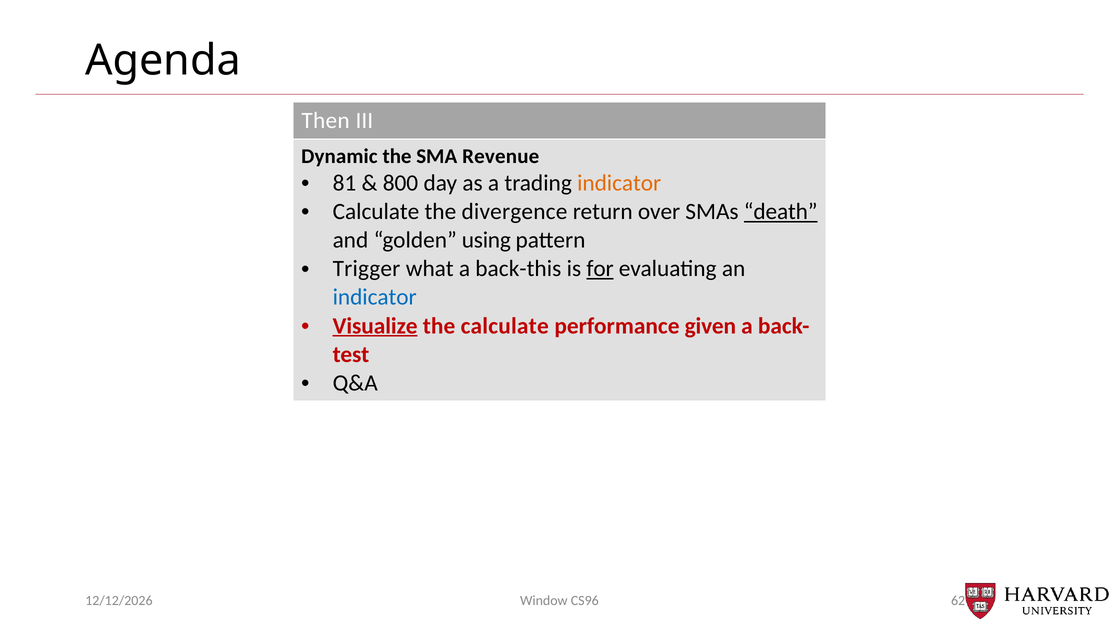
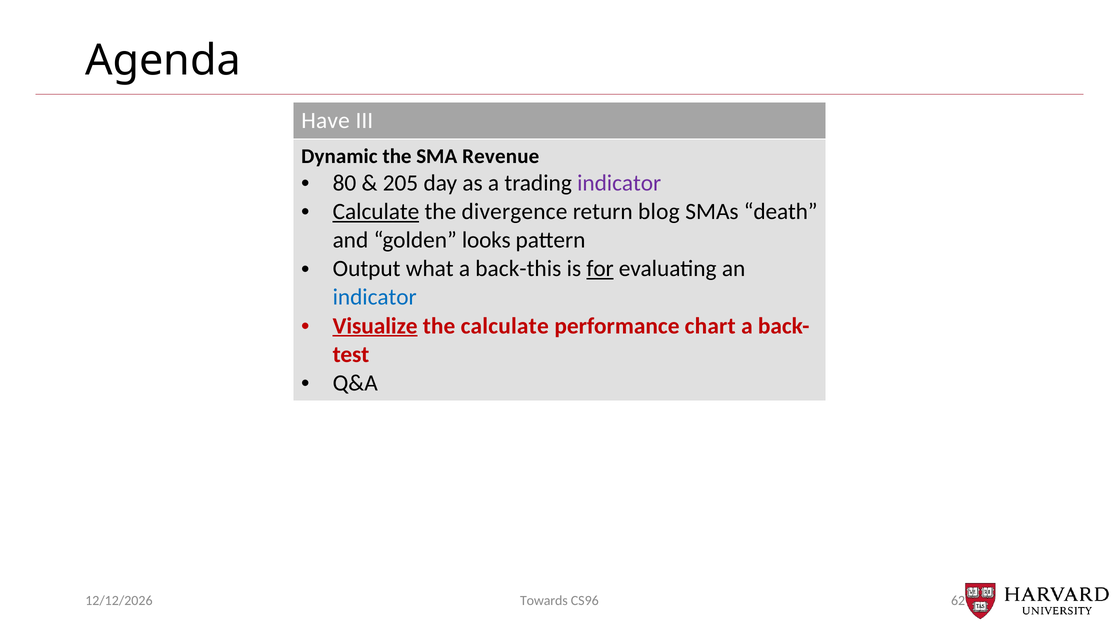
Then: Then -> Have
81: 81 -> 80
800: 800 -> 205
indicator at (619, 183) colour: orange -> purple
Calculate at (376, 212) underline: none -> present
over: over -> blog
death underline: present -> none
using: using -> looks
Trigger: Trigger -> Output
given: given -> chart
Window: Window -> Towards
